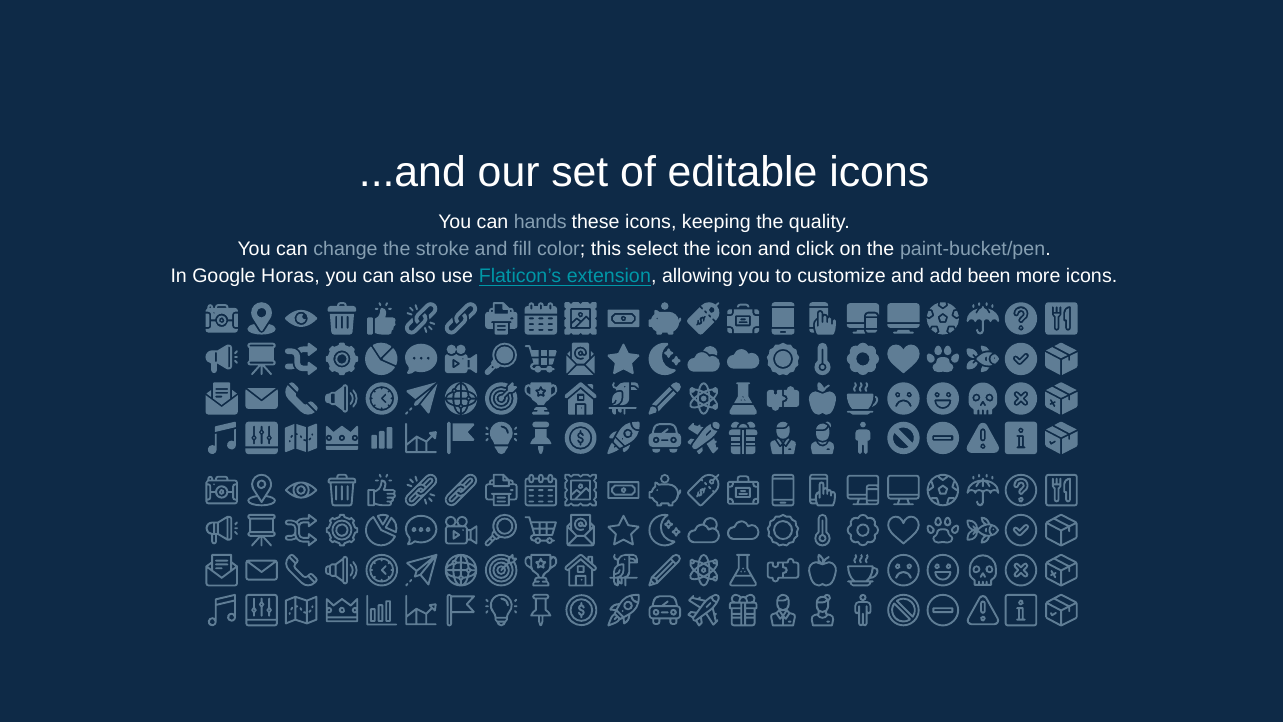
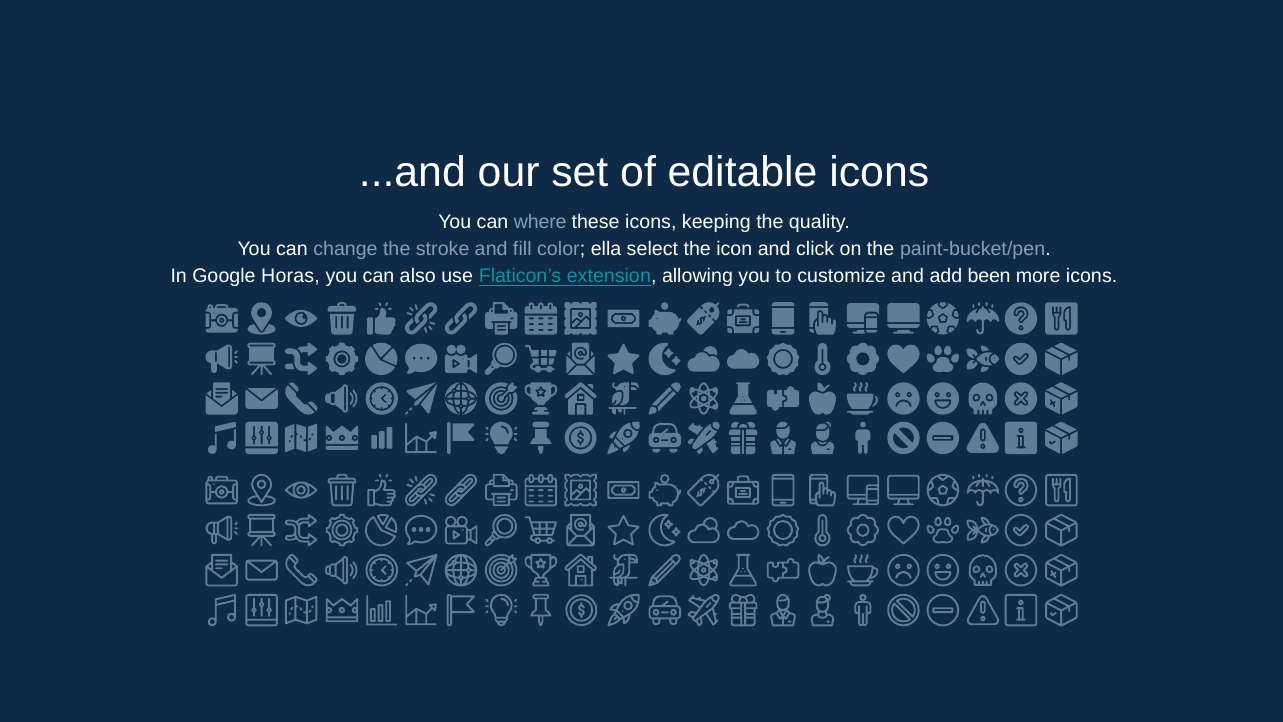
hands: hands -> where
this: this -> ella
